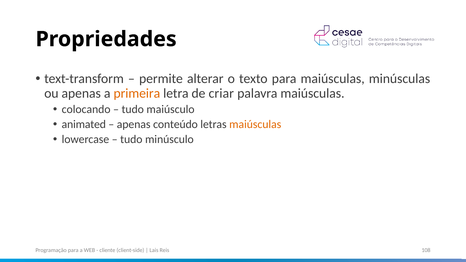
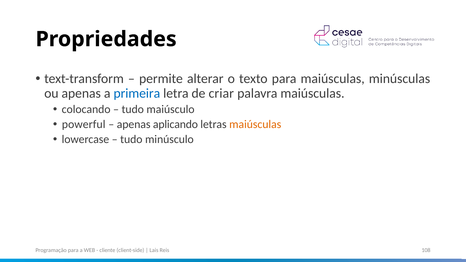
primeira colour: orange -> blue
animated: animated -> powerful
conteúdo: conteúdo -> aplicando
